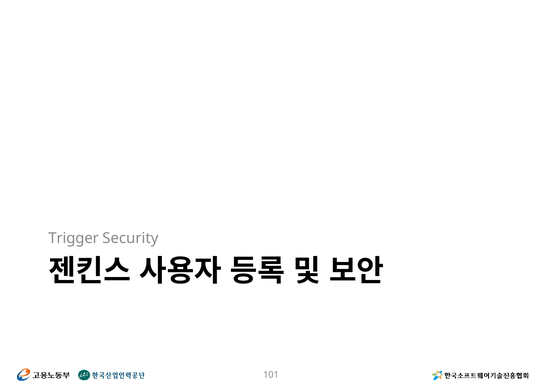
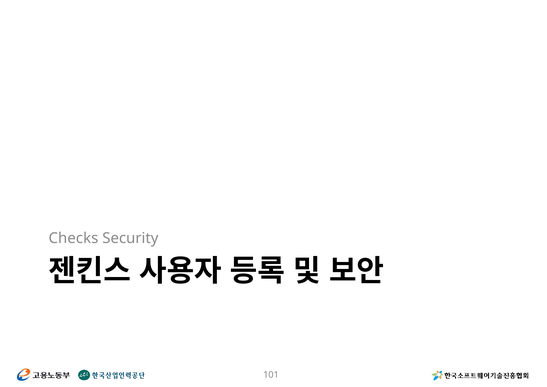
Trigger: Trigger -> Checks
